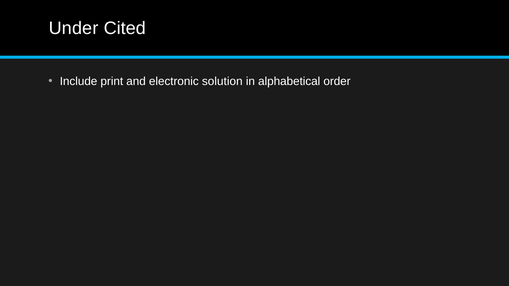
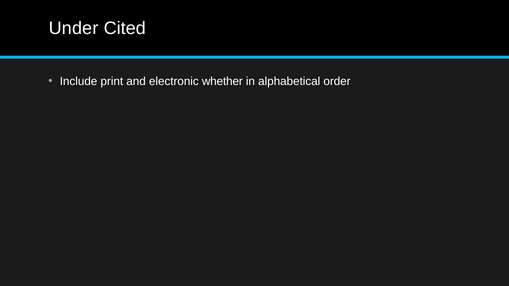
solution: solution -> whether
